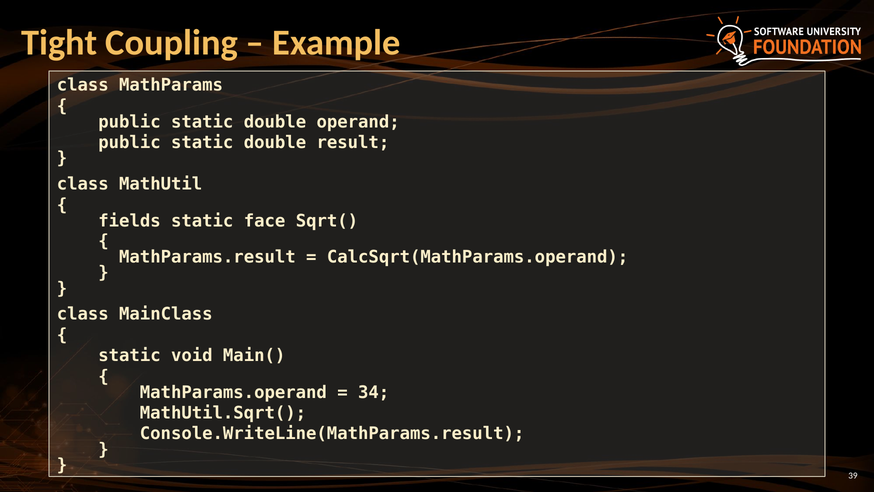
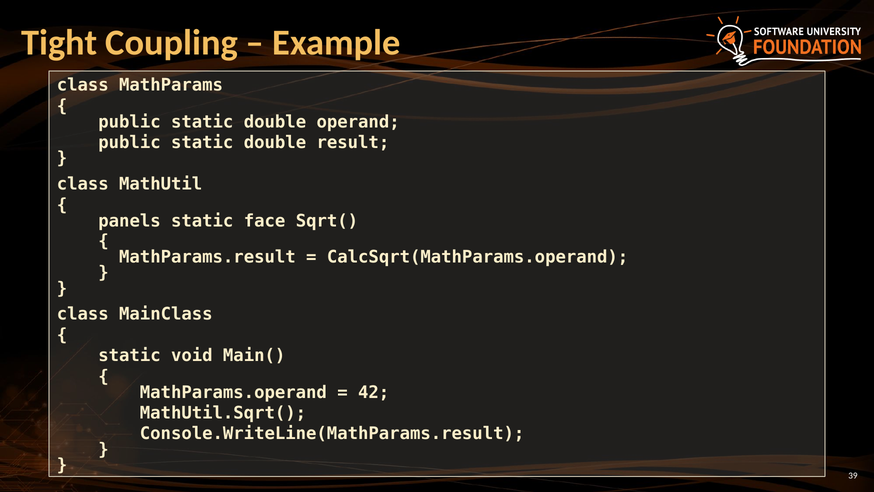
fields: fields -> panels
34: 34 -> 42
